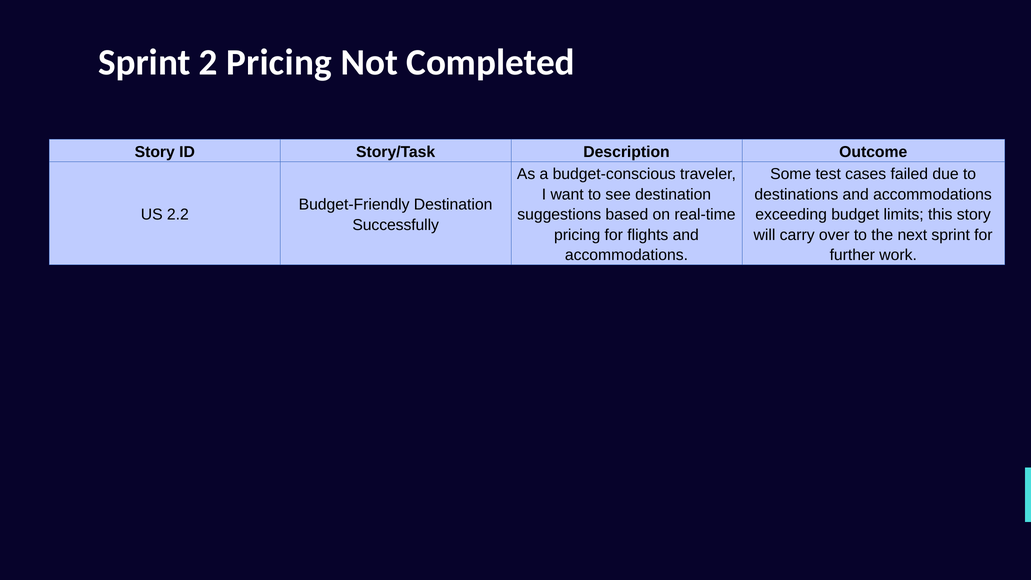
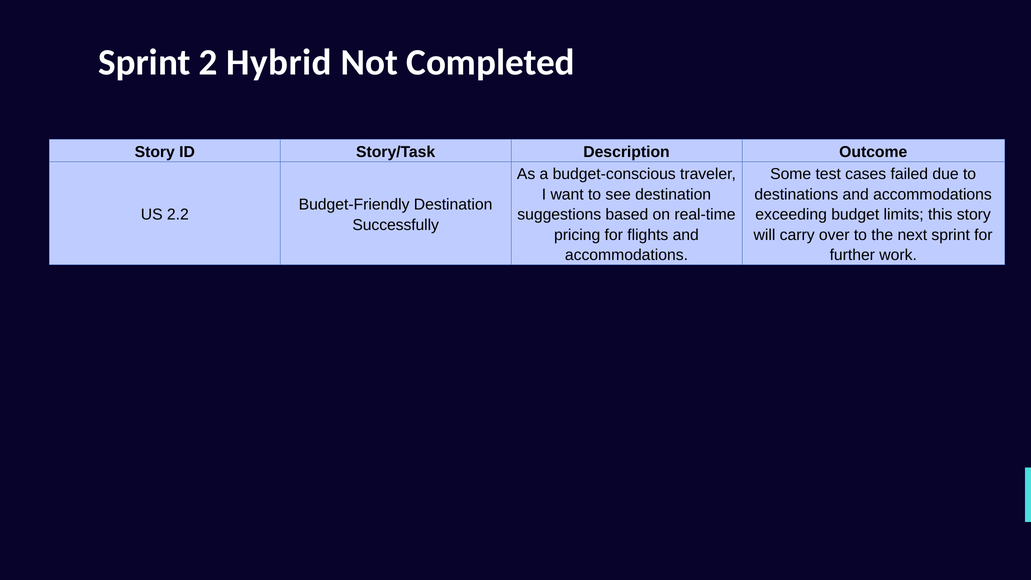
2 Pricing: Pricing -> Hybrid
